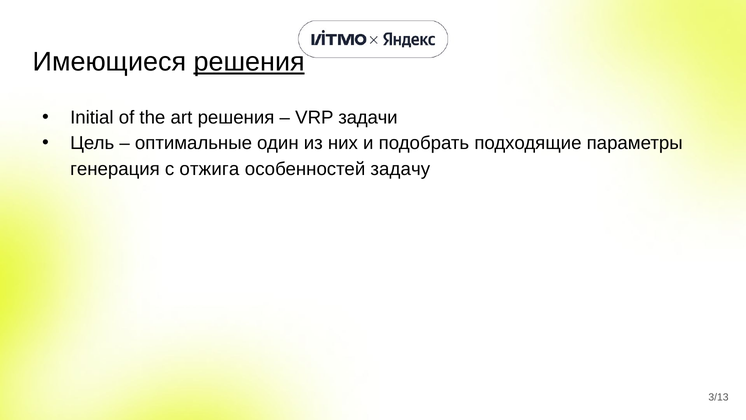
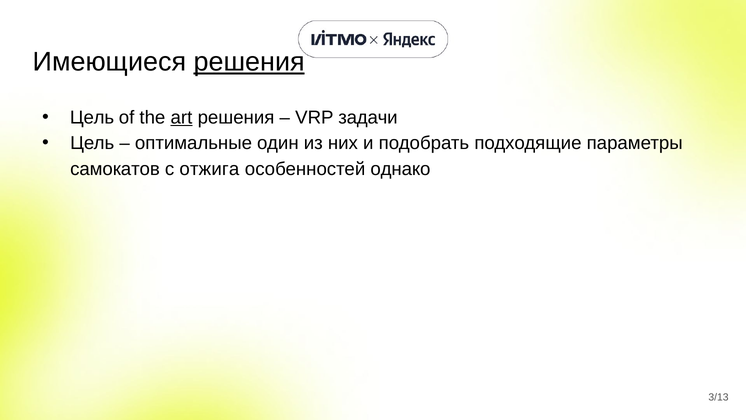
Initial at (92, 117): Initial -> Цель
art underline: none -> present
генерация: генерация -> самокатов
задачу: задачу -> однако
